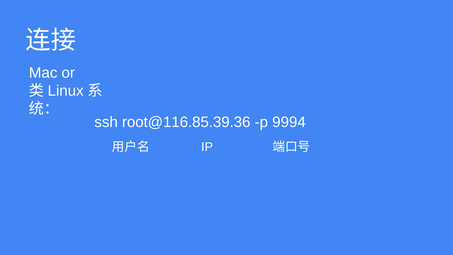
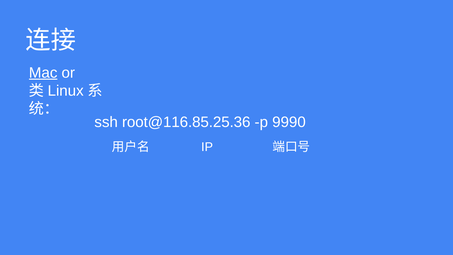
Mac underline: none -> present
root@116.85.39.36: root@116.85.39.36 -> root@116.85.25.36
9994: 9994 -> 9990
